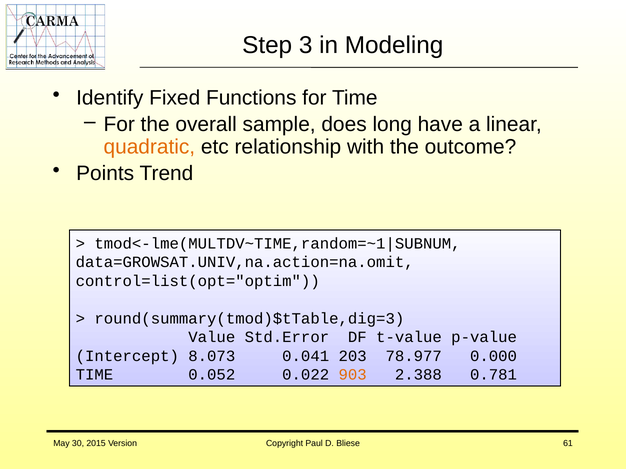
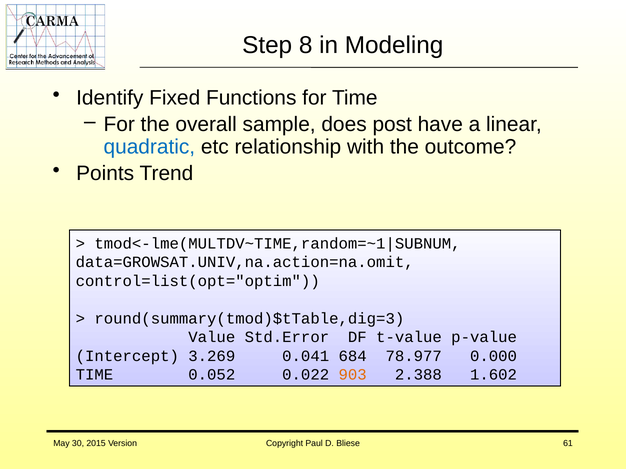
3: 3 -> 8
long: long -> post
quadratic colour: orange -> blue
8.073: 8.073 -> 3.269
203: 203 -> 684
0.781: 0.781 -> 1.602
